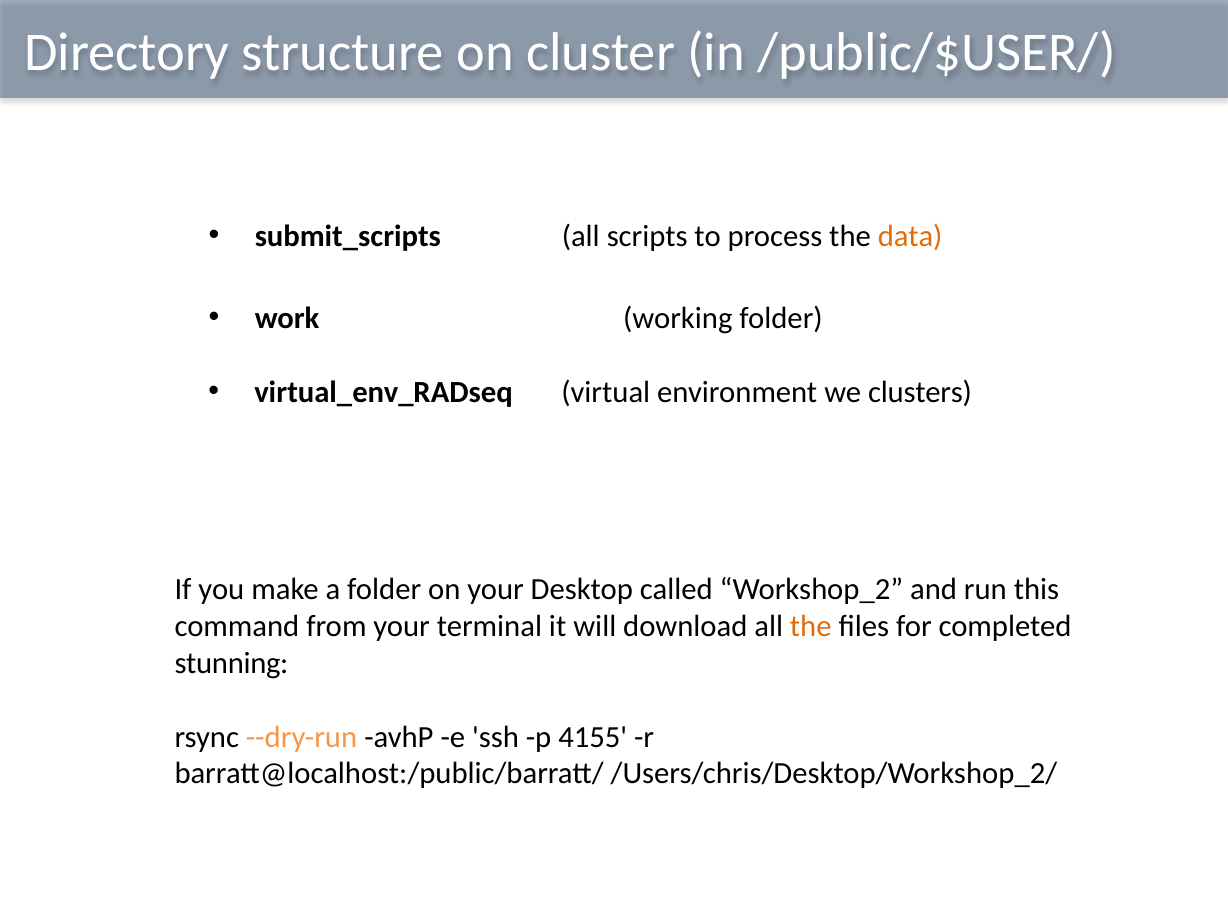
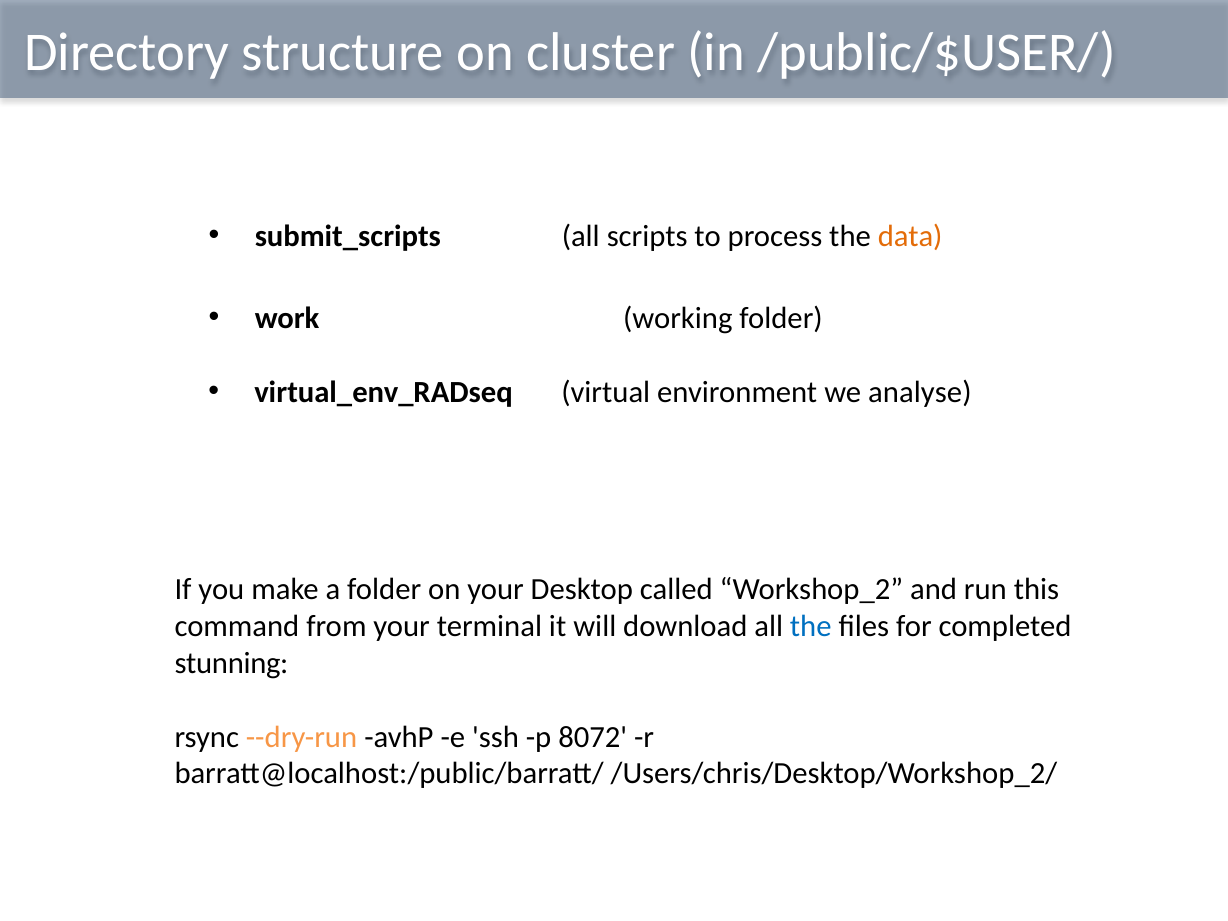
clusters: clusters -> analyse
the at (811, 626) colour: orange -> blue
4155: 4155 -> 8072
